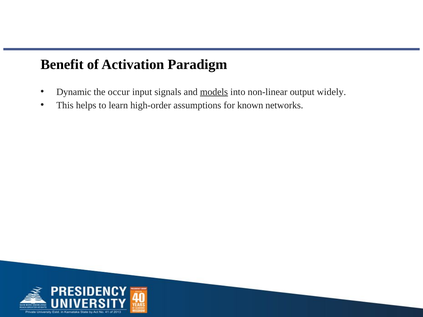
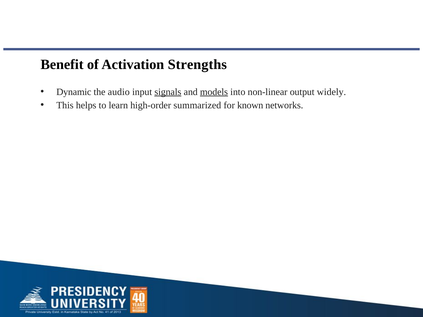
Paradigm: Paradigm -> Strengths
occur: occur -> audio
signals underline: none -> present
assumptions: assumptions -> summarized
